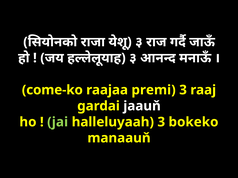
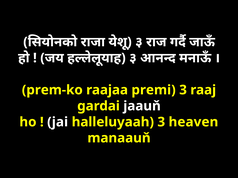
come-ko: come-ko -> prem-ko
jai colour: light green -> white
bokeko: bokeko -> heaven
